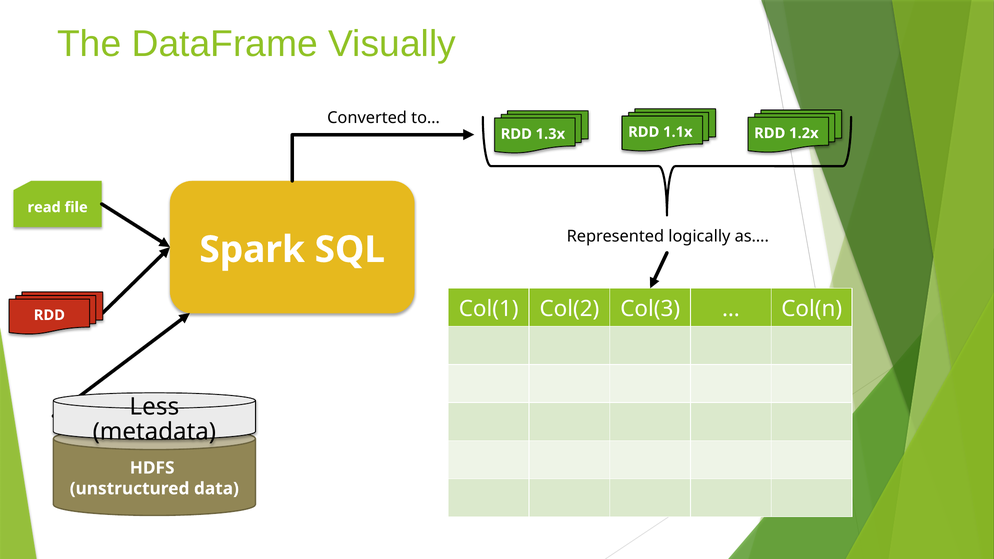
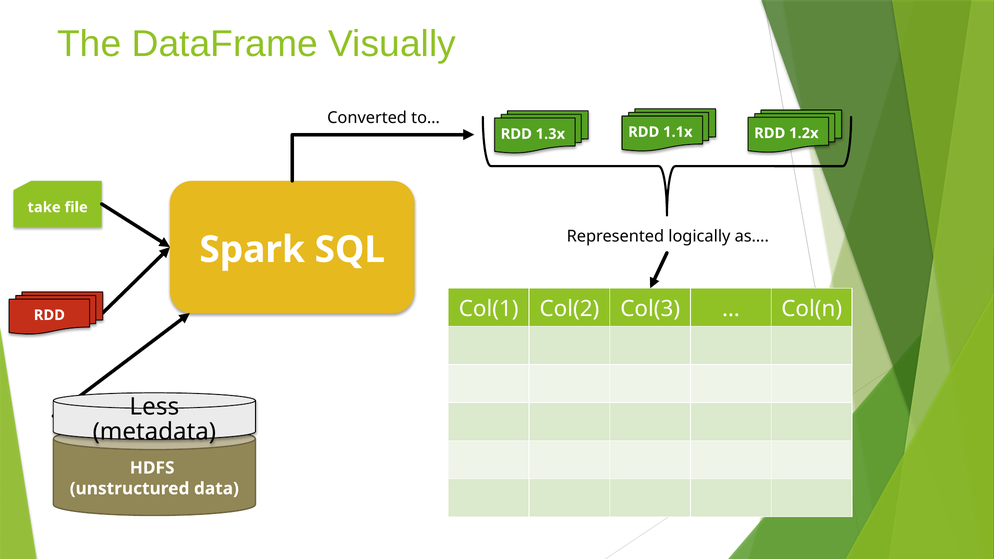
read: read -> take
